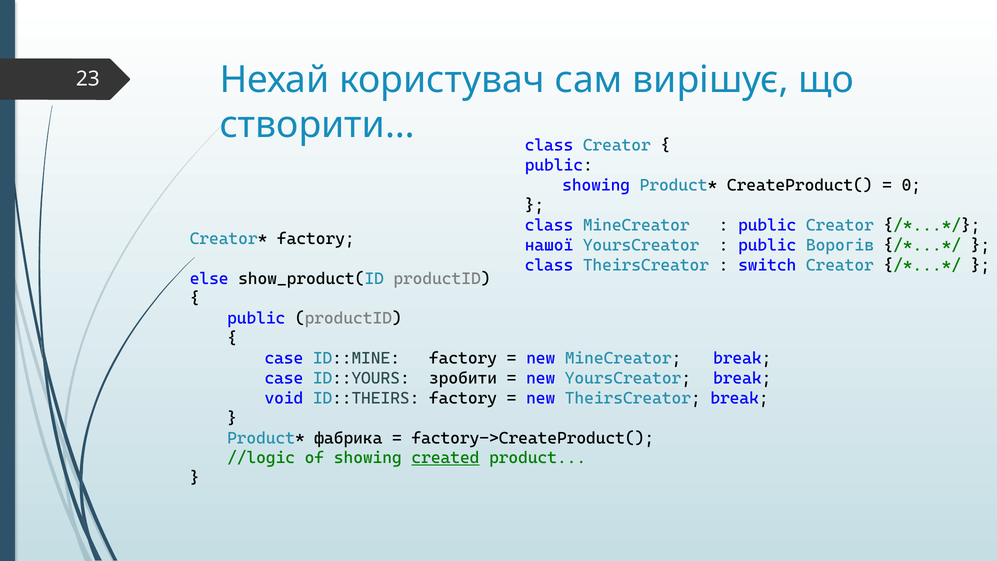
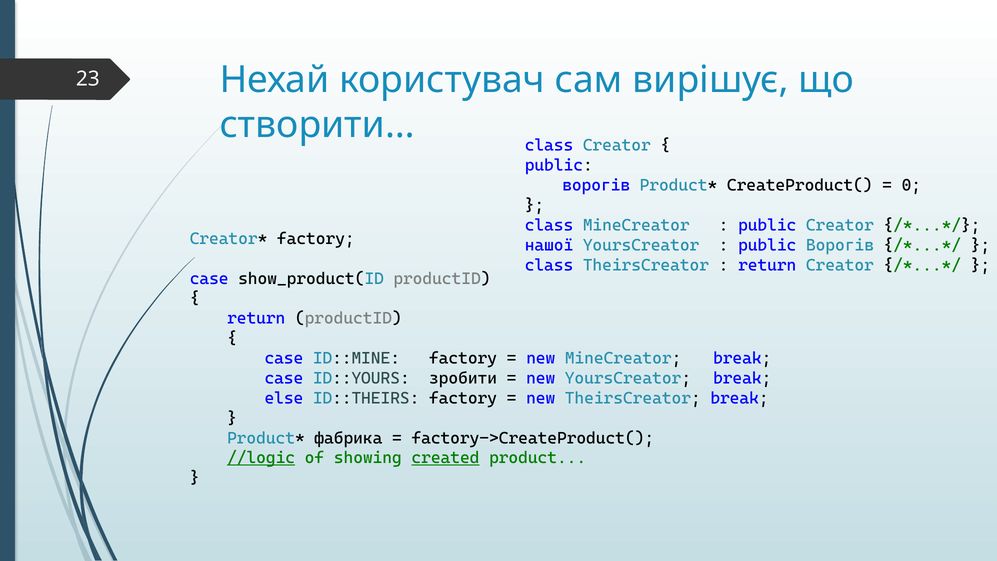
showing at (596, 185): showing -> ворогів
switch at (767, 265): switch -> return
else at (209, 278): else -> case
public at (256, 318): public -> return
void: void -> else
//logic underline: none -> present
